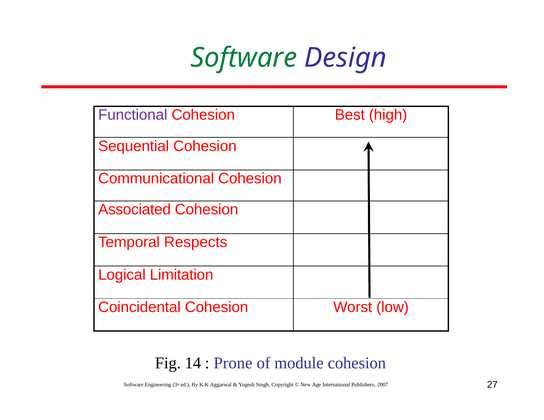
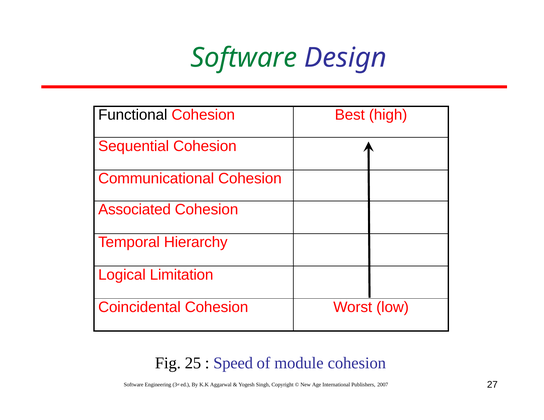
Functional colour: purple -> black
Respects: Respects -> Hierarchy
14: 14 -> 25
Prone: Prone -> Speed
